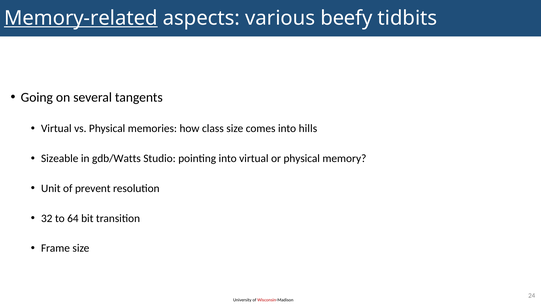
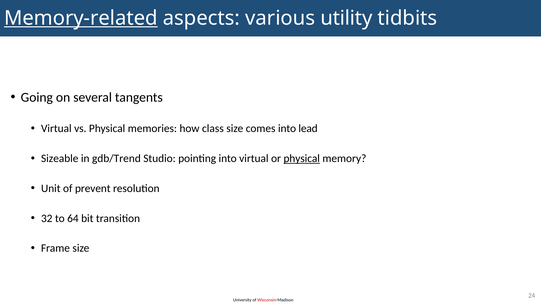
beefy: beefy -> utility
hills: hills -> lead
gdb/Watts: gdb/Watts -> gdb/Trend
physical at (302, 159) underline: none -> present
